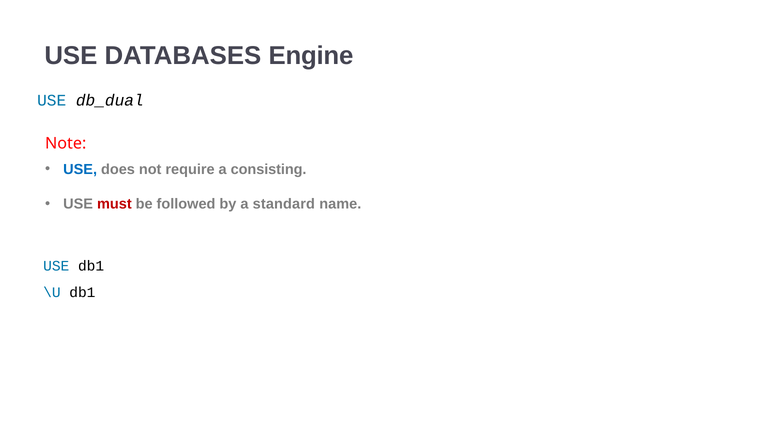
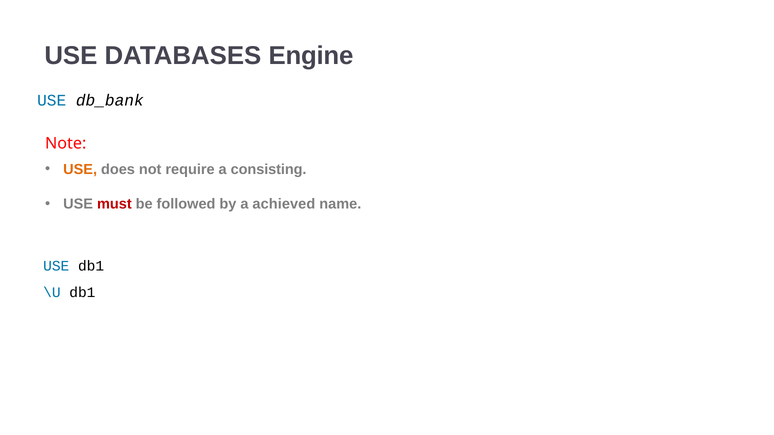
db_dual: db_dual -> db_bank
USE at (80, 169) colour: blue -> orange
standard: standard -> achieved
